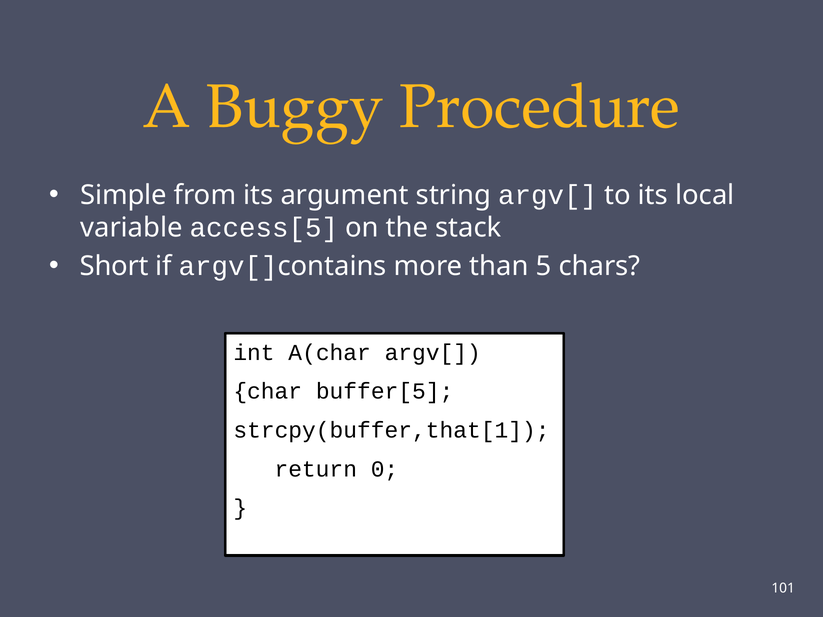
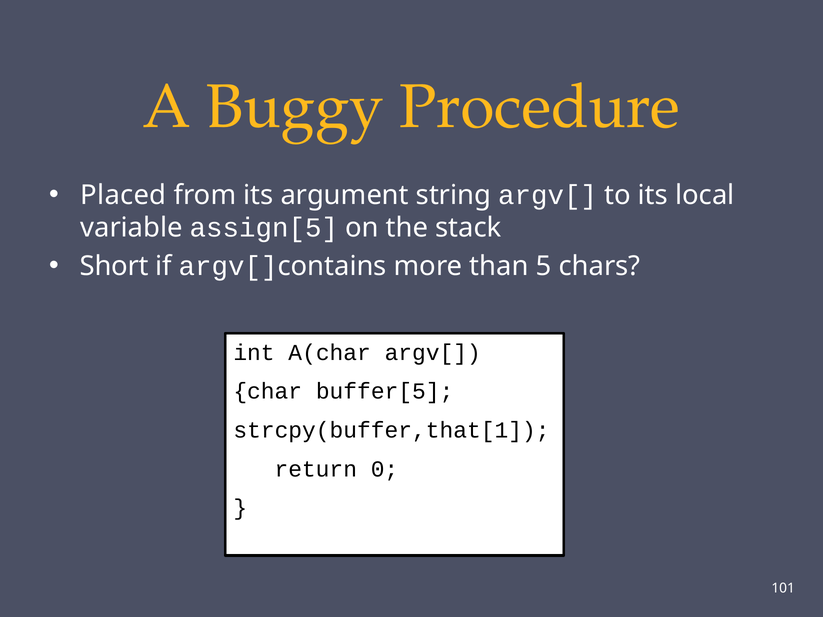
Simple: Simple -> Placed
access[5: access[5 -> assign[5
